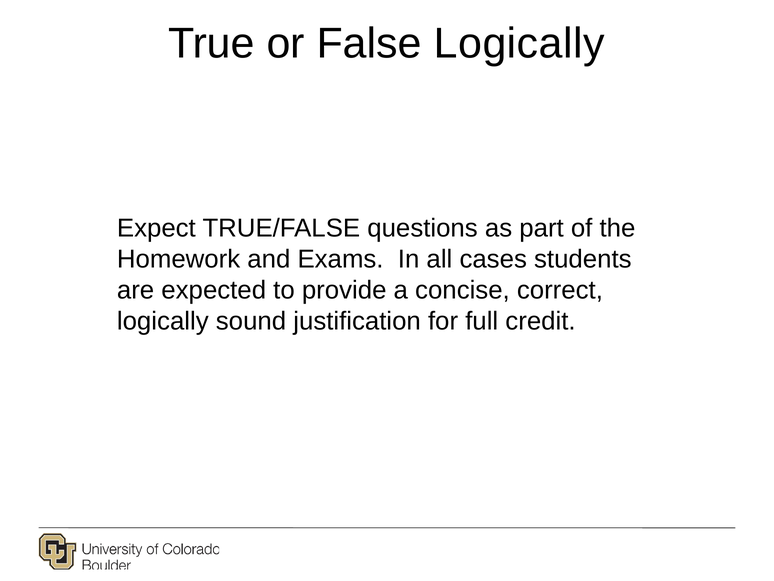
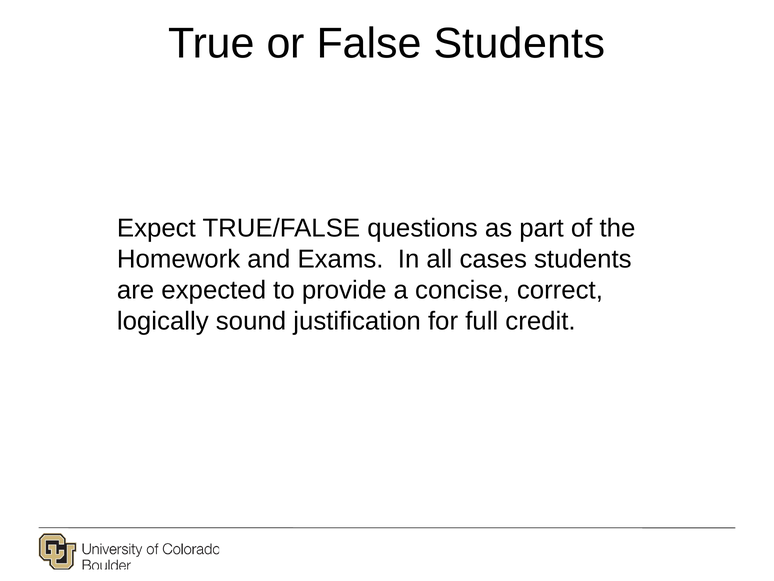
False Logically: Logically -> Students
